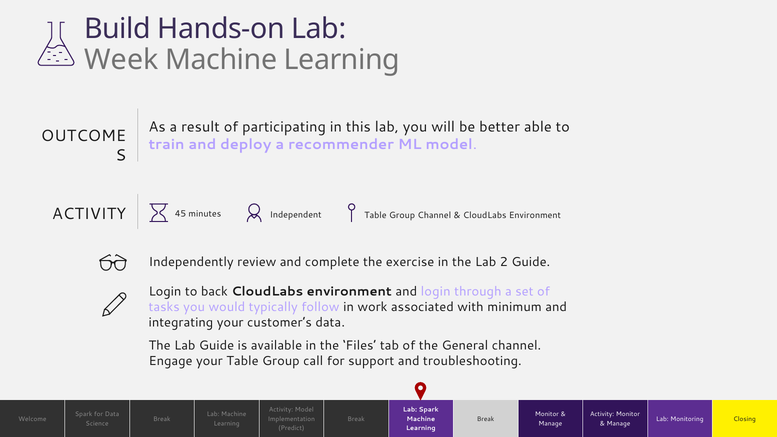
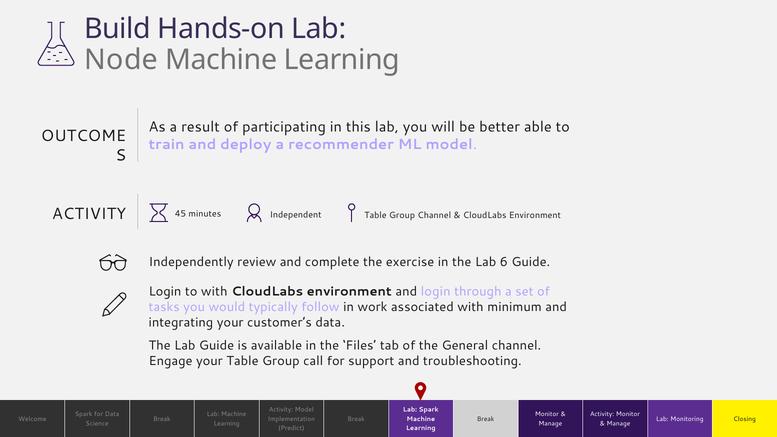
Week: Week -> Node
2: 2 -> 6
to back: back -> with
